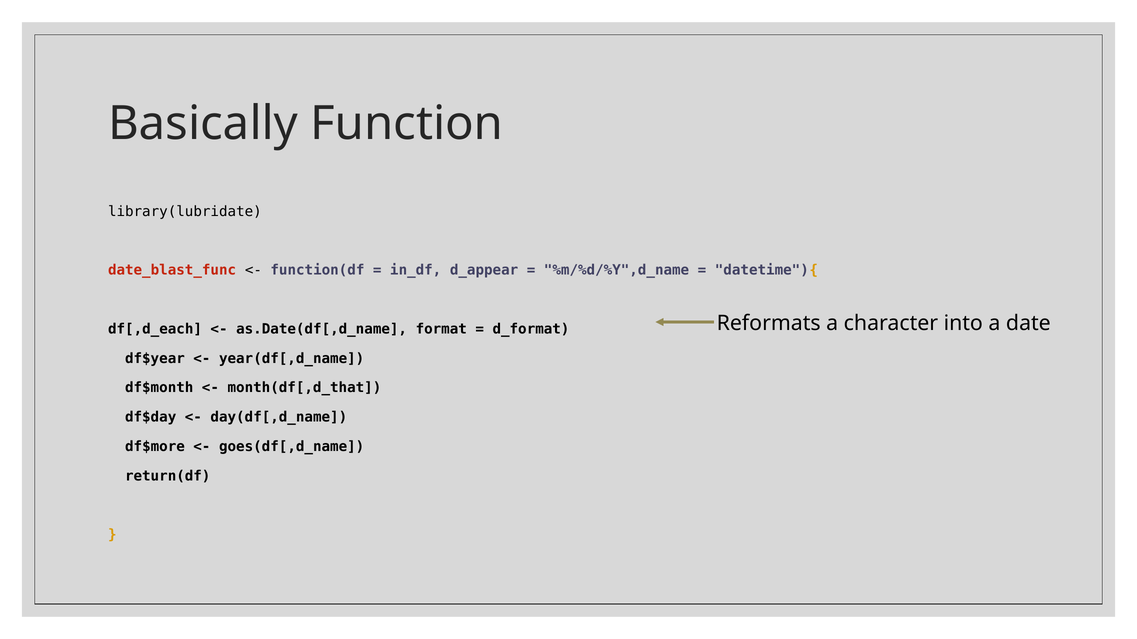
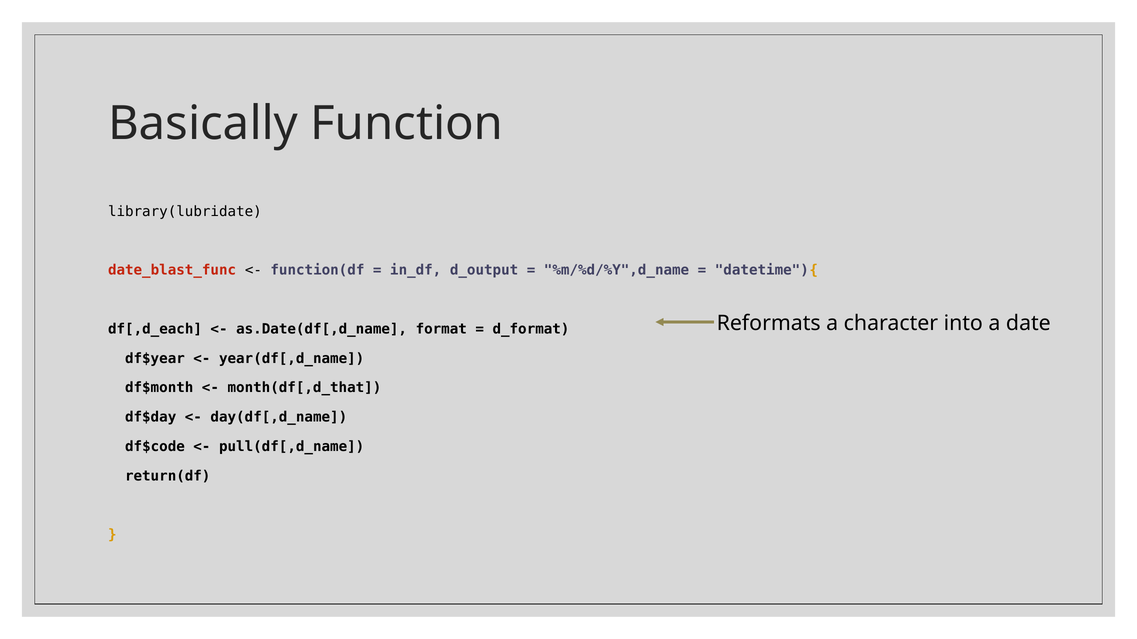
d_appear: d_appear -> d_output
df$more: df$more -> df$code
goes(df[,d_name: goes(df[,d_name -> pull(df[,d_name
